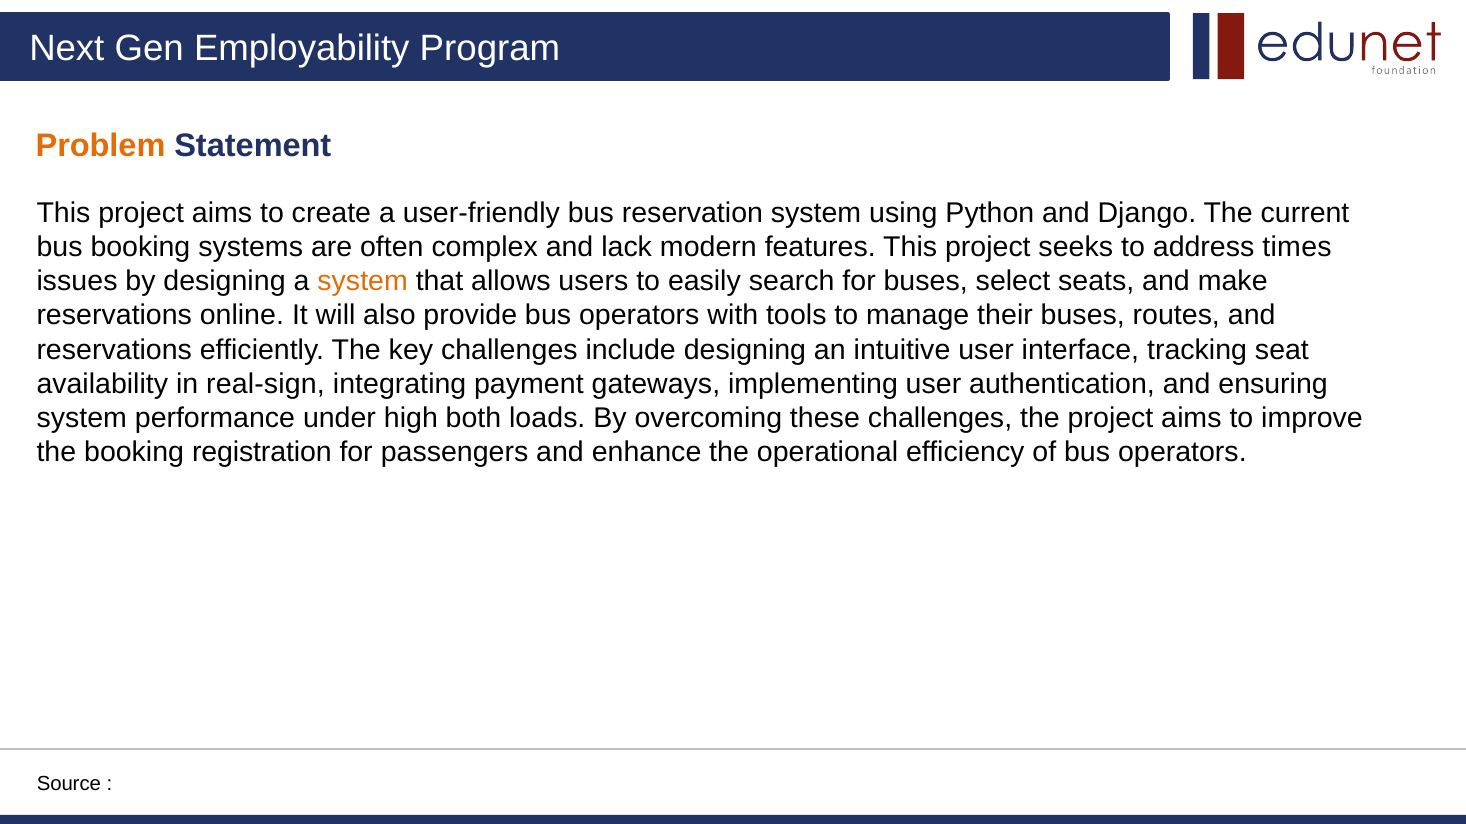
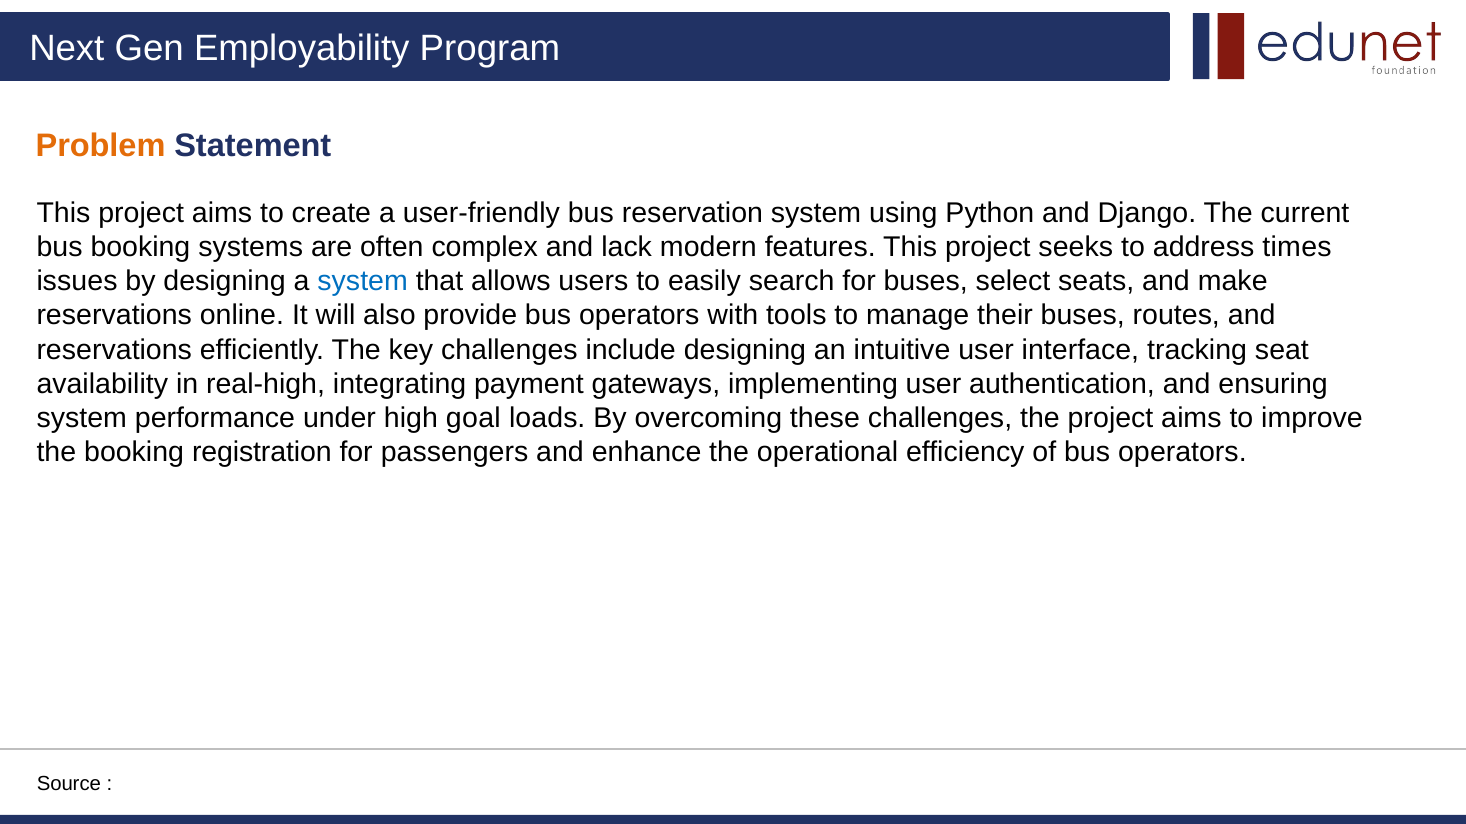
system at (363, 281) colour: orange -> blue
real-sign: real-sign -> real-high
both: both -> goal
